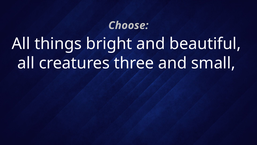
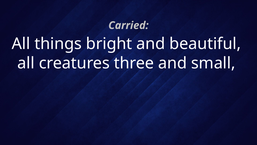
Choose: Choose -> Carried
